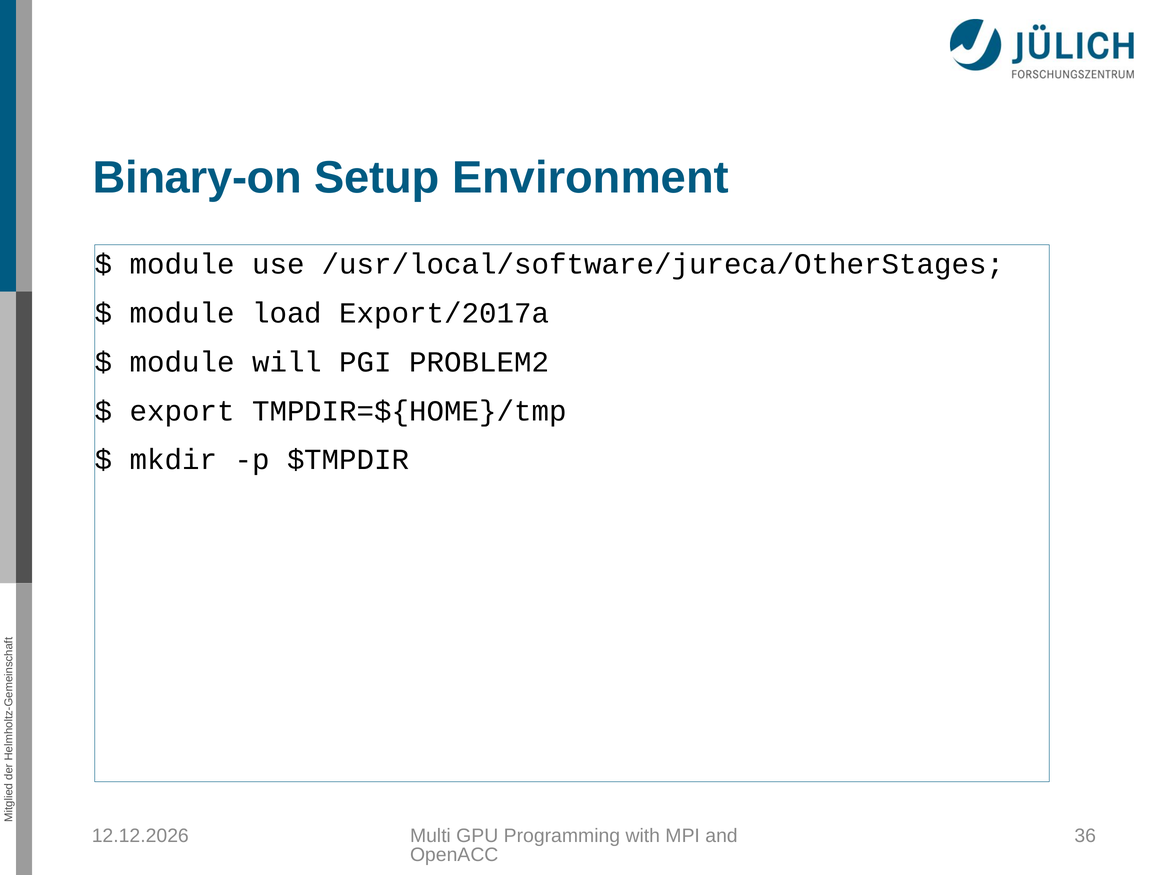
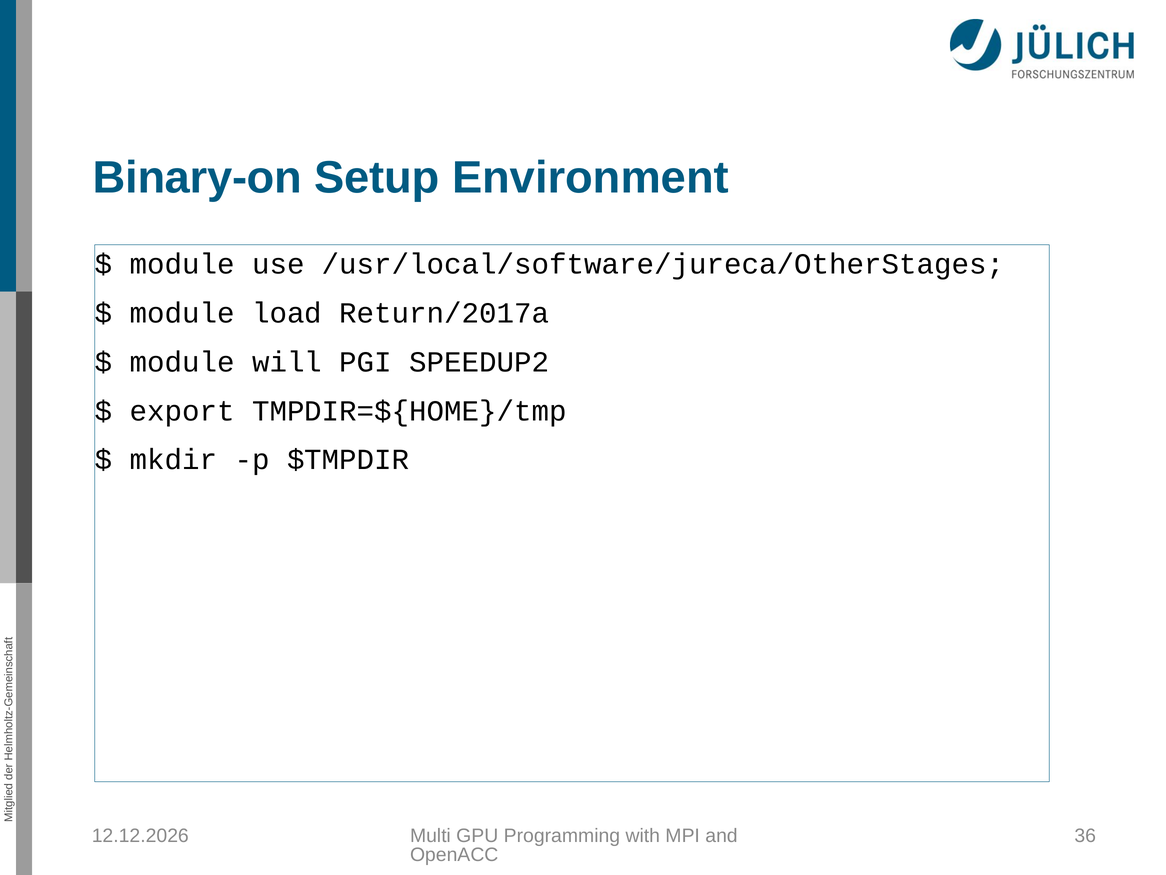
Export/2017a: Export/2017a -> Return/2017a
PROBLEM2: PROBLEM2 -> SPEEDUP2
